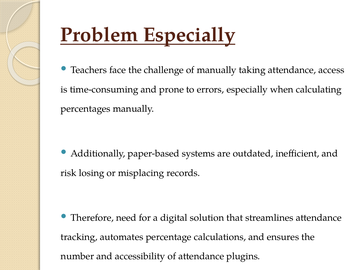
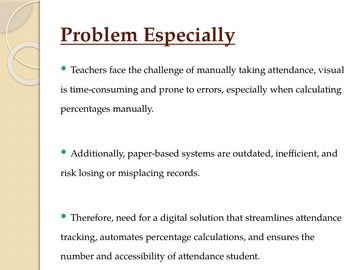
access: access -> visual
plugins: plugins -> student
